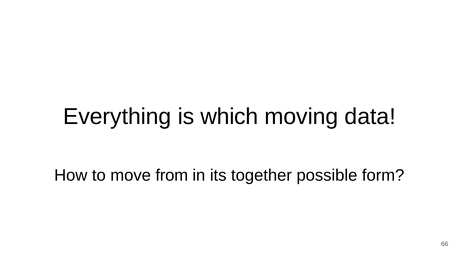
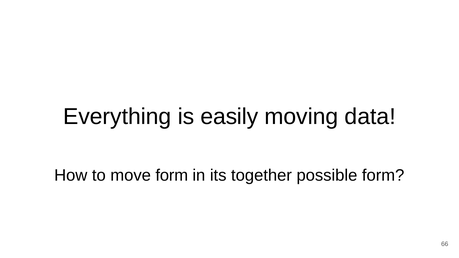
which: which -> easily
move from: from -> form
